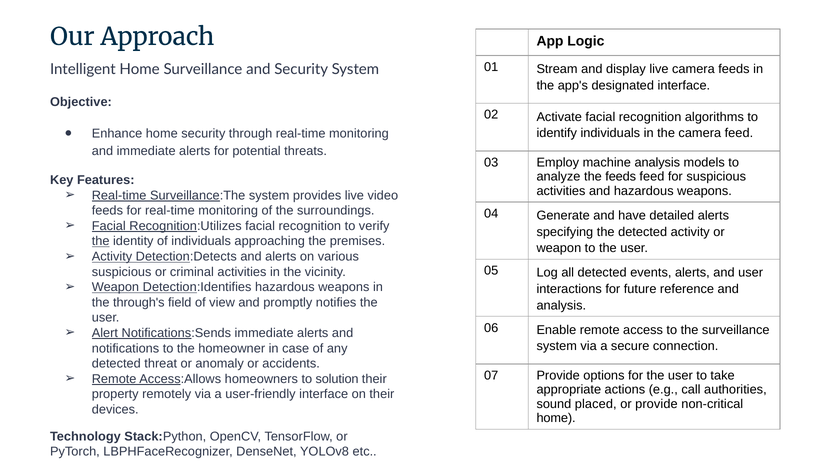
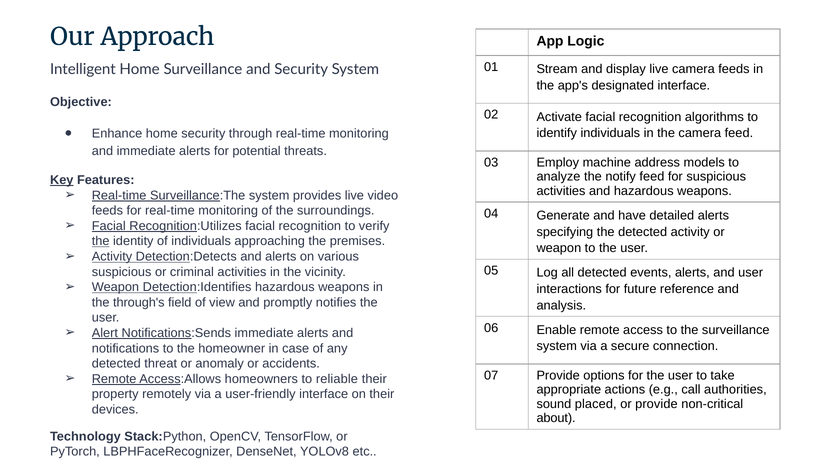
machine analysis: analysis -> address
the feeds: feeds -> notify
Key underline: none -> present
solution: solution -> reliable
home at (556, 419): home -> about
